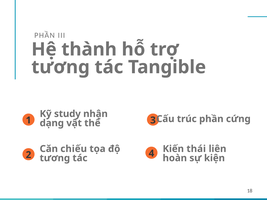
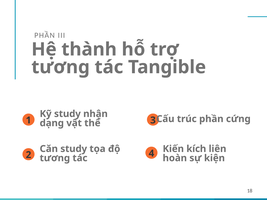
Căn chiếu: chiếu -> study
thái: thái -> kích
